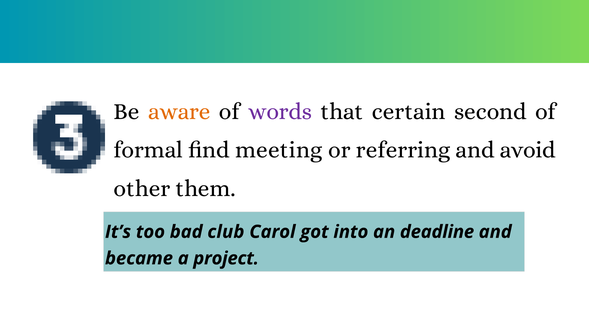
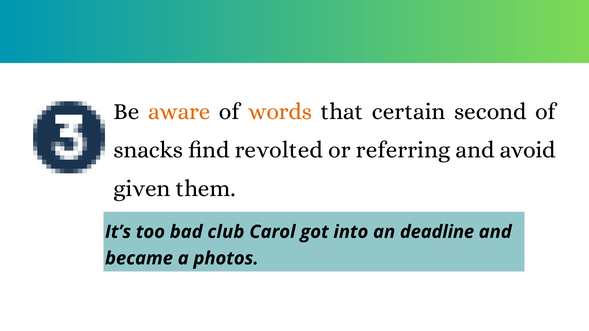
words colour: purple -> orange
formal: formal -> snacks
meeting: meeting -> revolted
other: other -> given
project: project -> photos
